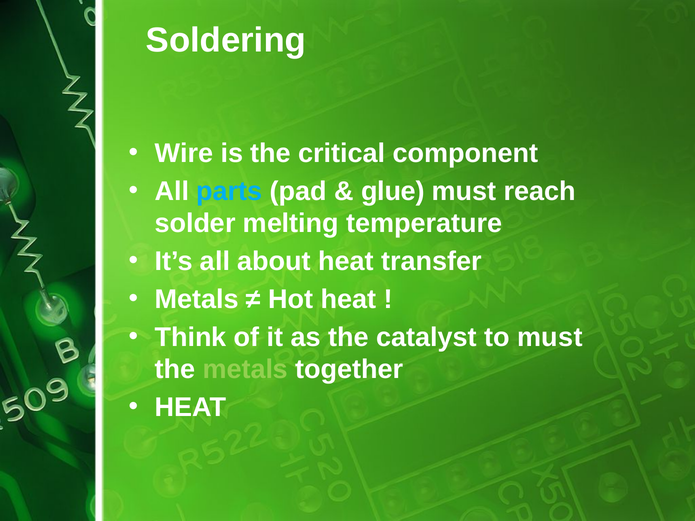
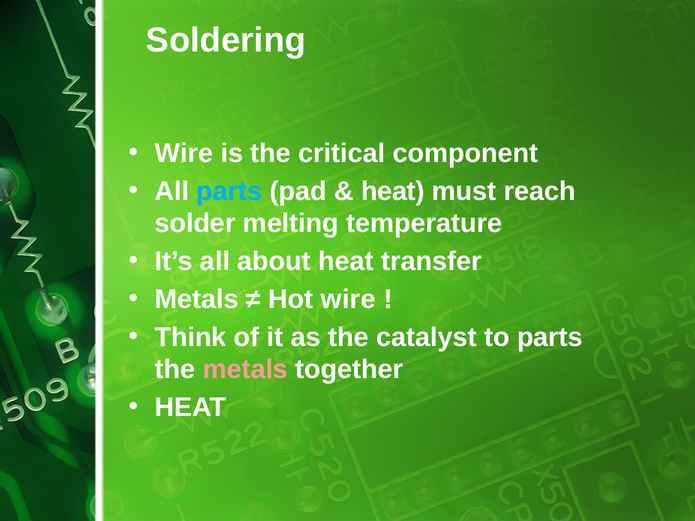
glue at (393, 191): glue -> heat
Hot heat: heat -> wire
to must: must -> parts
metals at (245, 370) colour: light green -> pink
